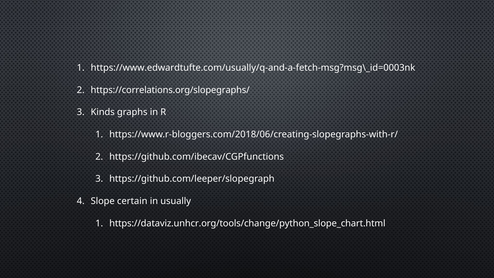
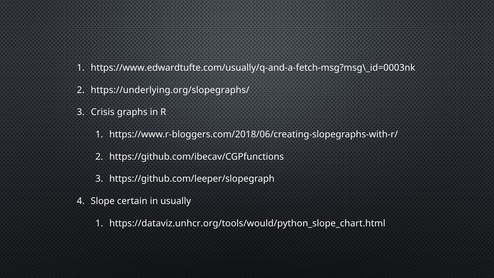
https://correlations.org/slopegraphs/: https://correlations.org/slopegraphs/ -> https://underlying.org/slopegraphs/
Kinds: Kinds -> Crisis
https://dataviz.unhcr.org/tools/change/python_slope_chart.html: https://dataviz.unhcr.org/tools/change/python_slope_chart.html -> https://dataviz.unhcr.org/tools/would/python_slope_chart.html
